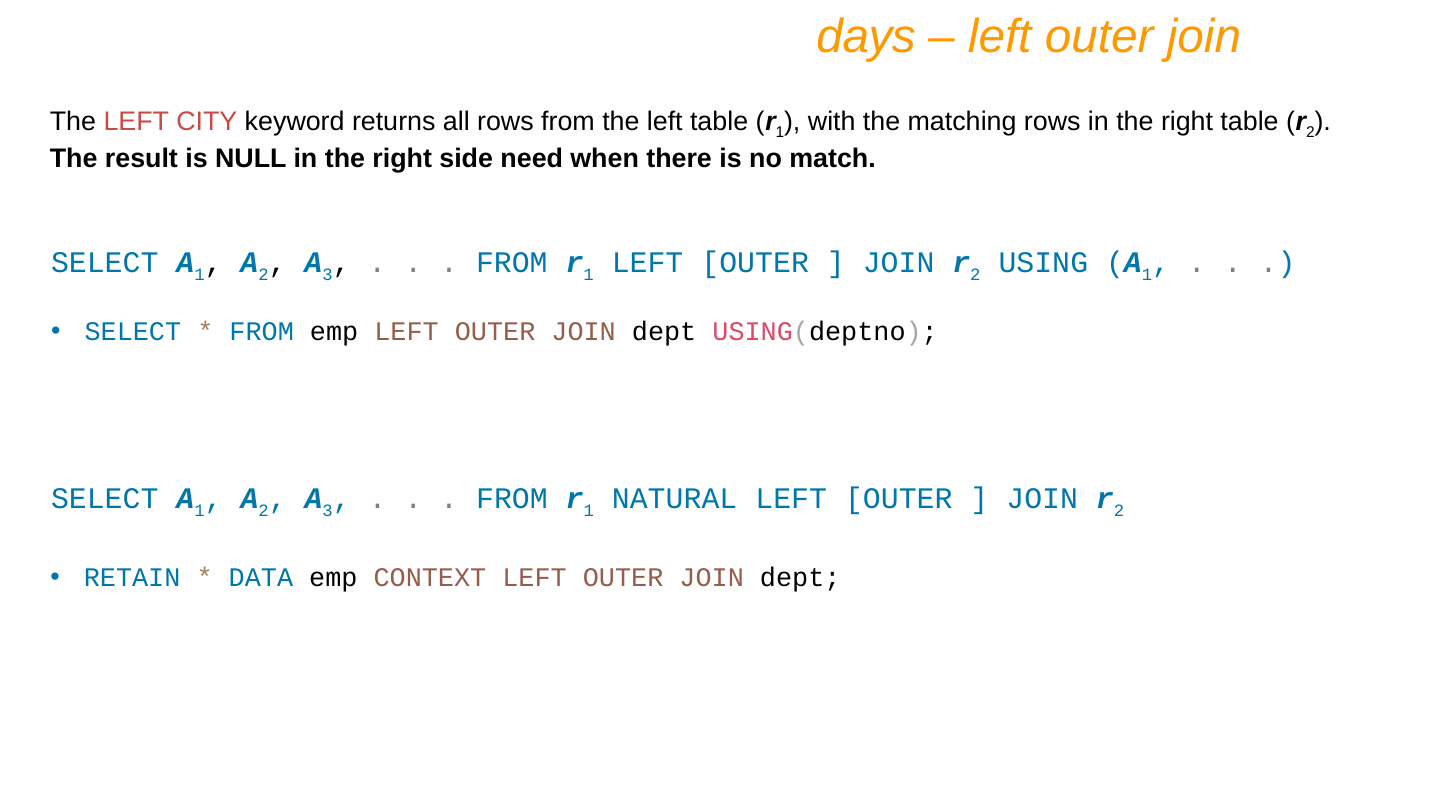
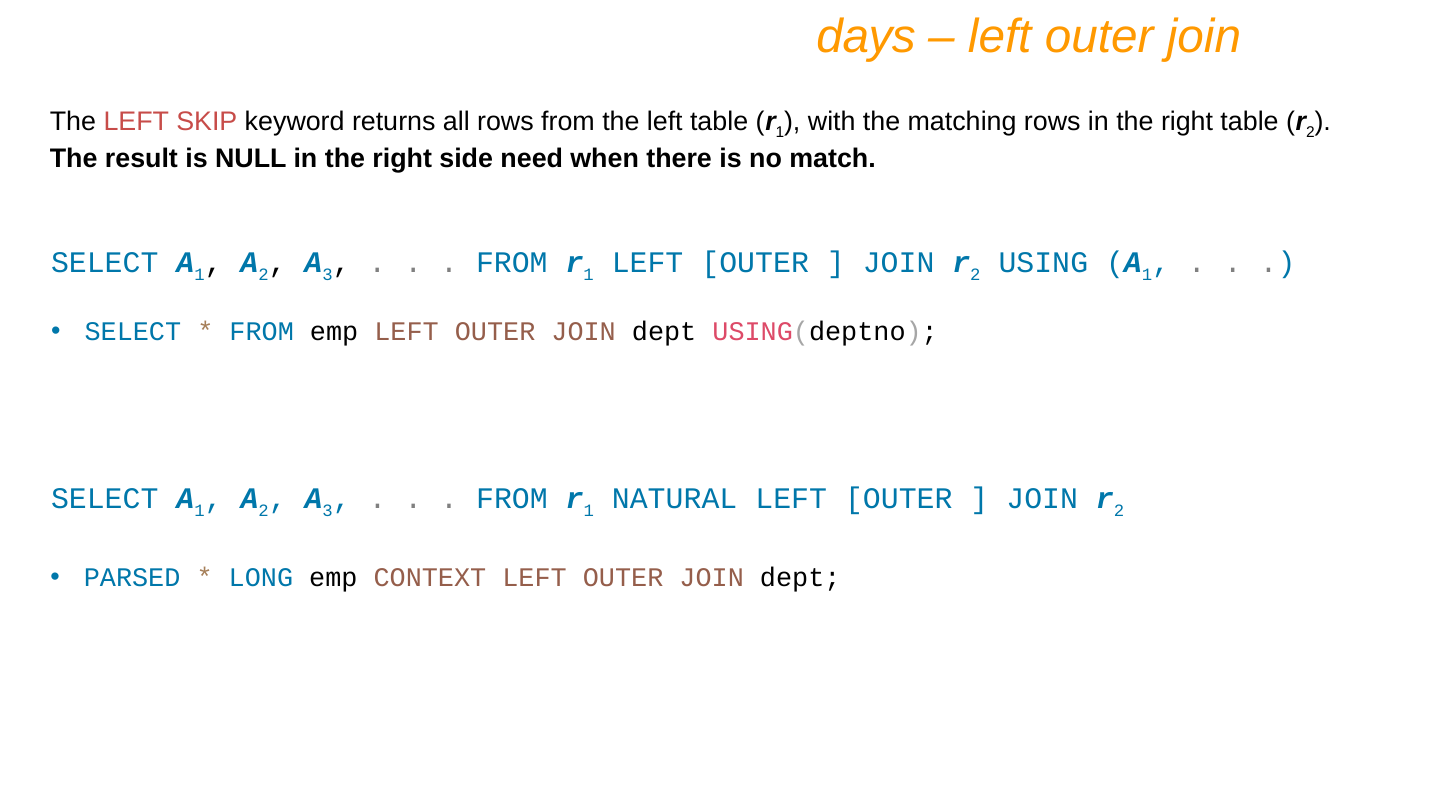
CITY: CITY -> SKIP
RETAIN: RETAIN -> PARSED
DATA: DATA -> LONG
